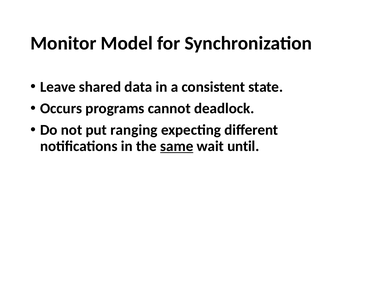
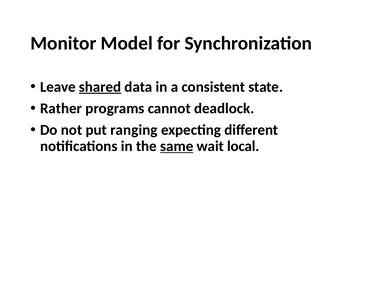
shared underline: none -> present
Occurs: Occurs -> Rather
until: until -> local
